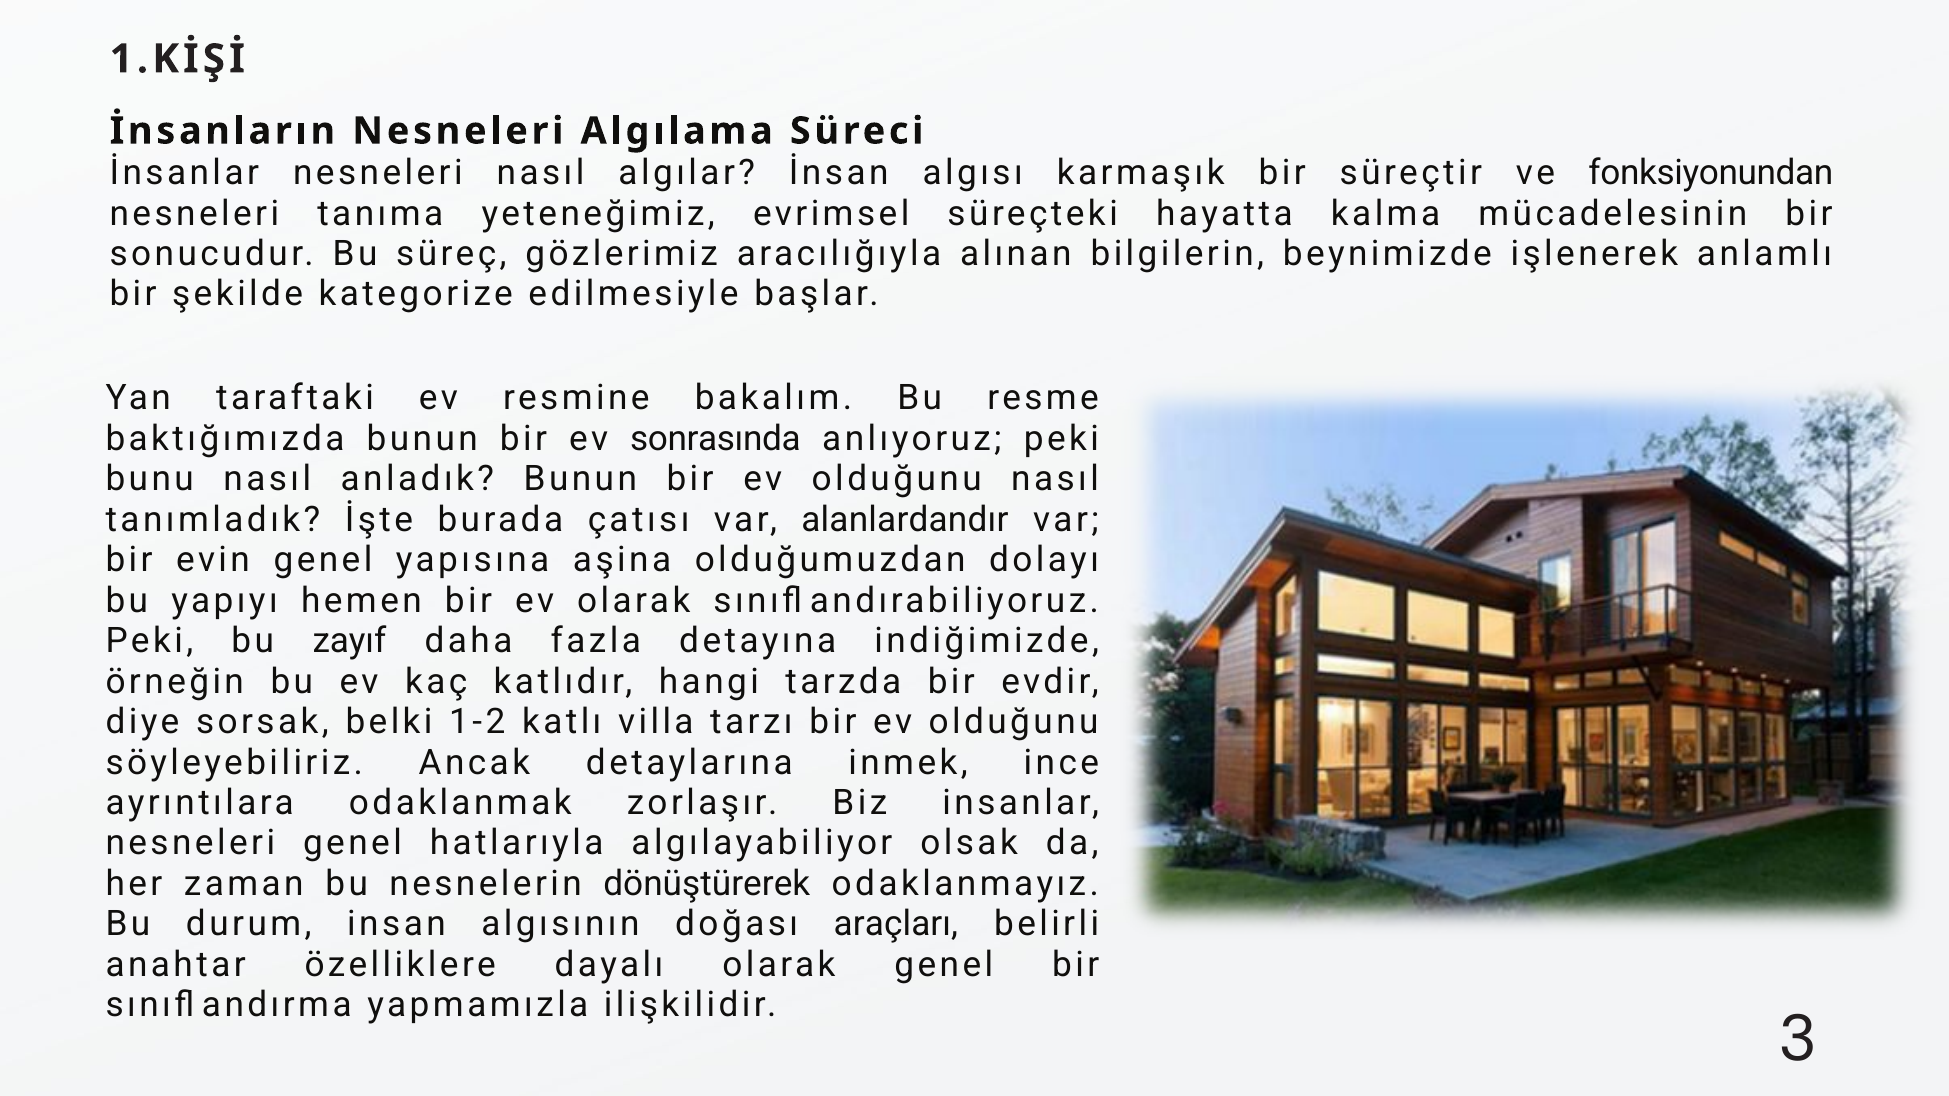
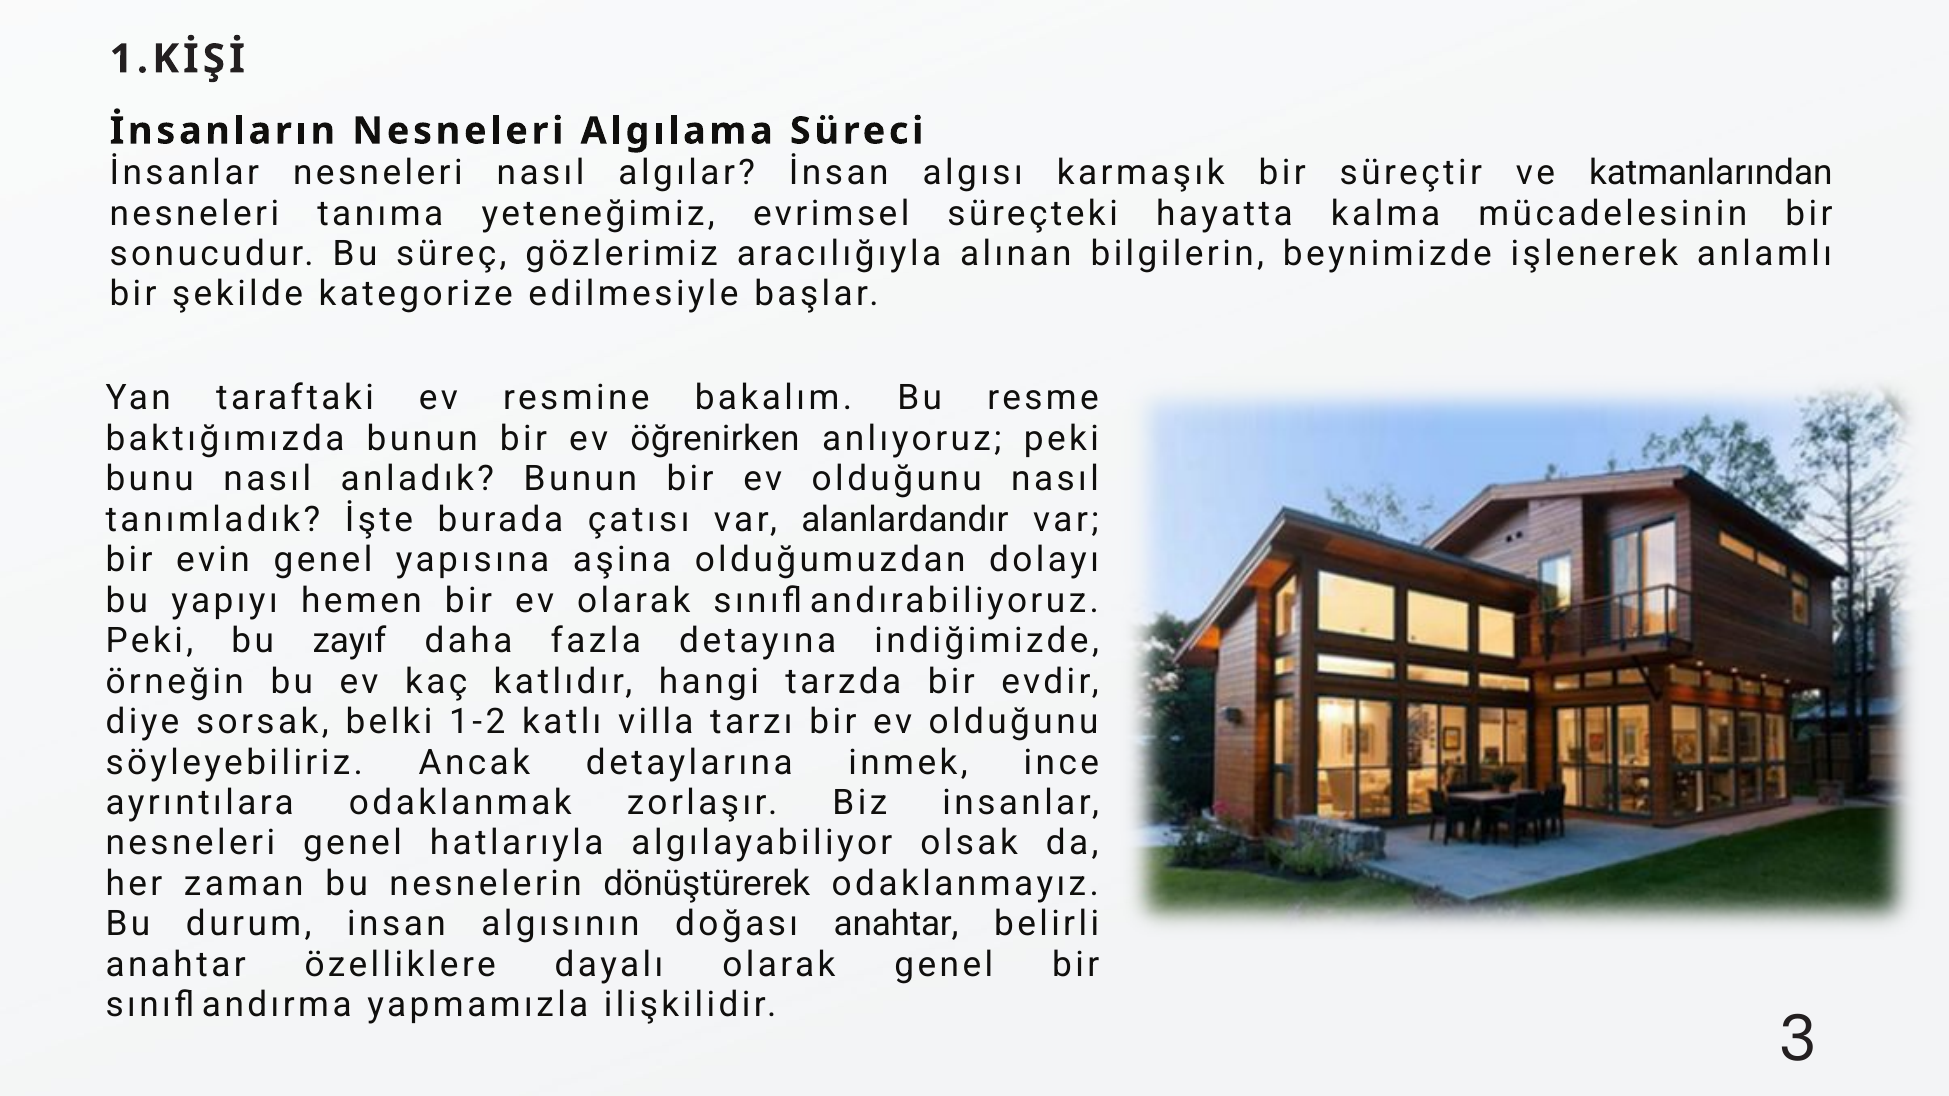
fonksiyonundan: fonksiyonundan -> katmanlarından
sonrasında: sonrasında -> öğrenirken
doğası araçları: araçları -> anahtar
